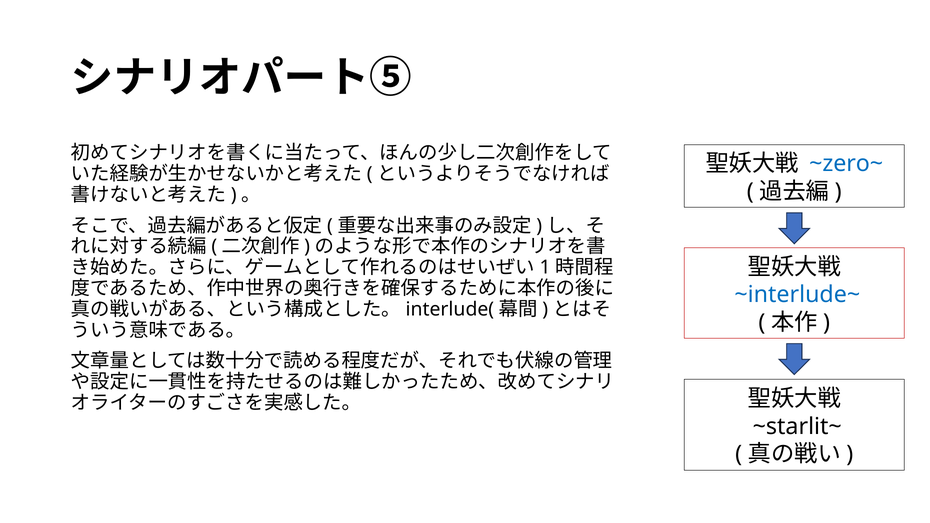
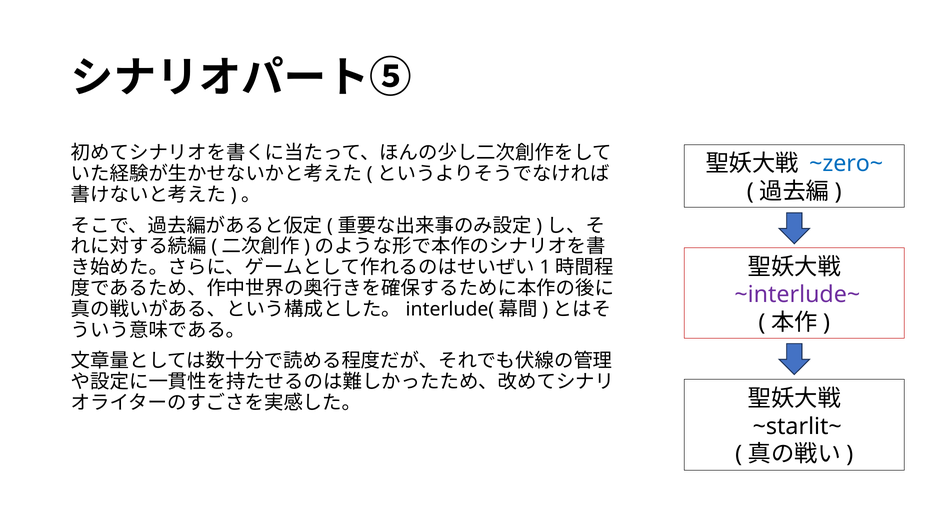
~interlude~ colour: blue -> purple
